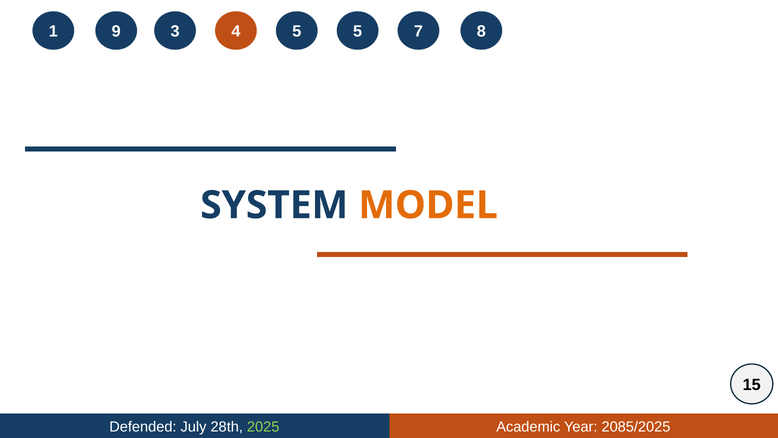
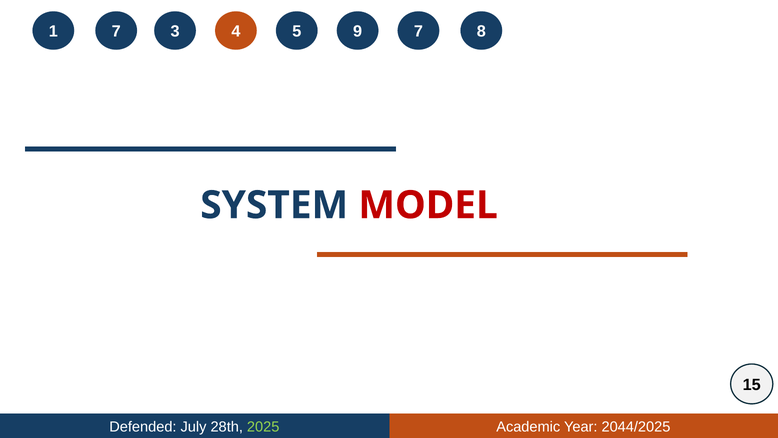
1 9: 9 -> 7
5 5: 5 -> 9
MODEL colour: orange -> red
2085/2025: 2085/2025 -> 2044/2025
